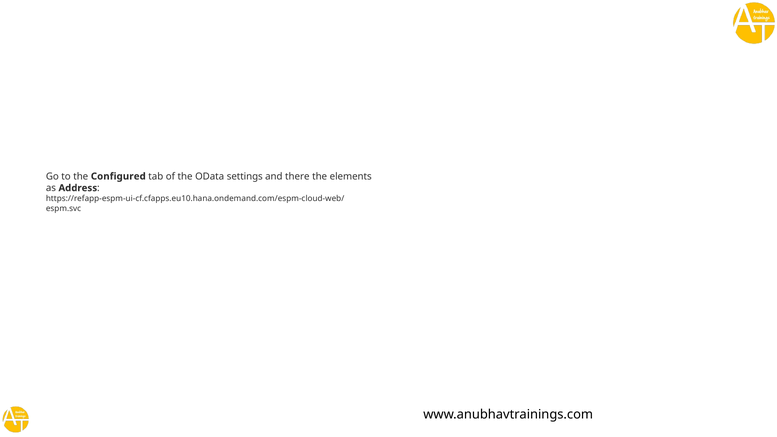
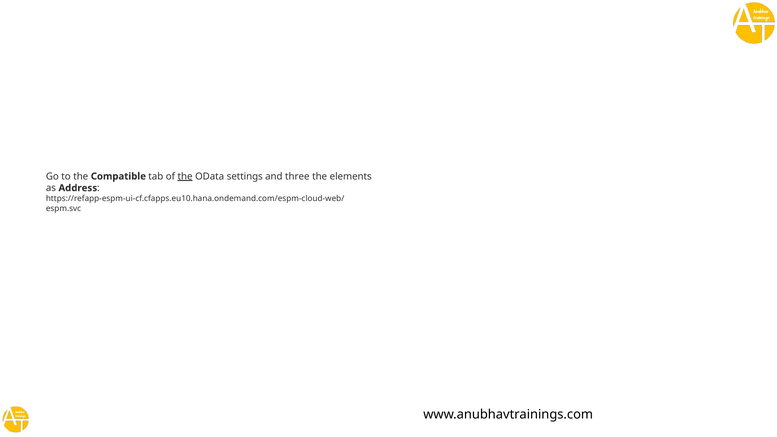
Configured: Configured -> Compatible
the at (185, 176) underline: none -> present
there: there -> three
